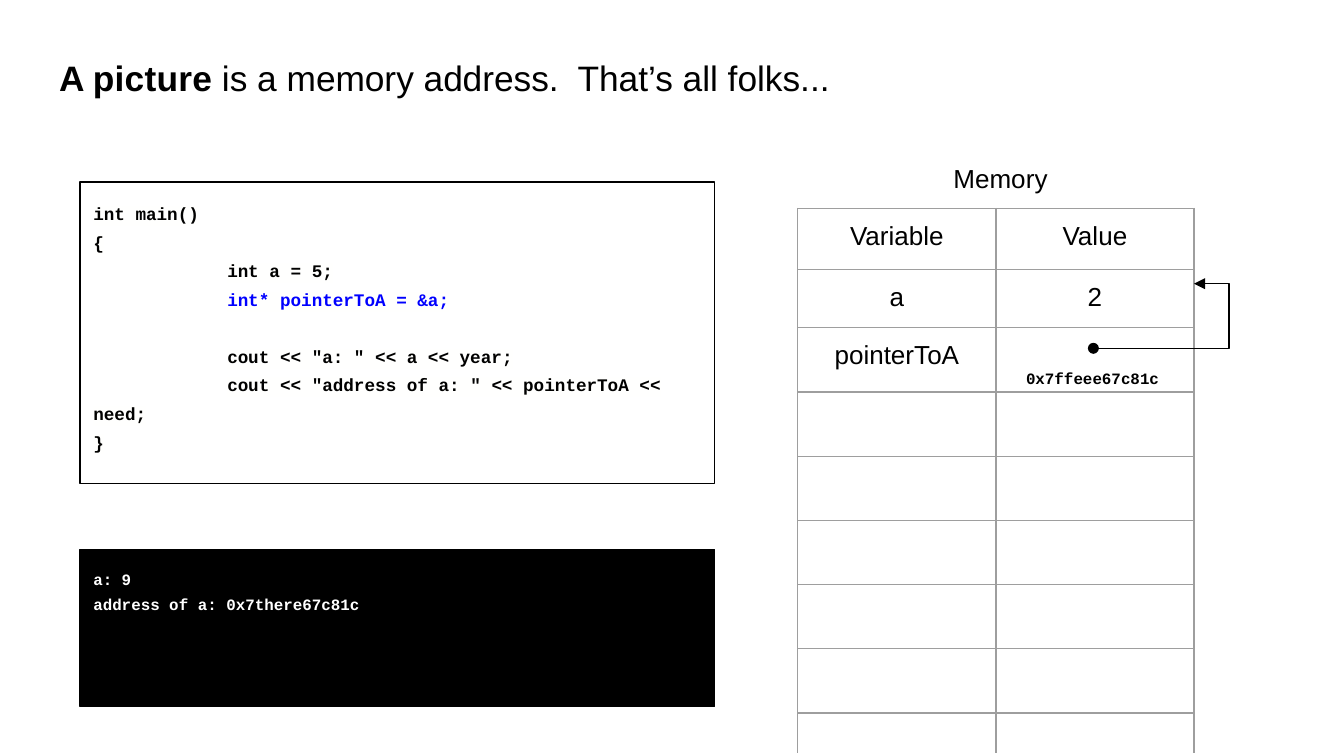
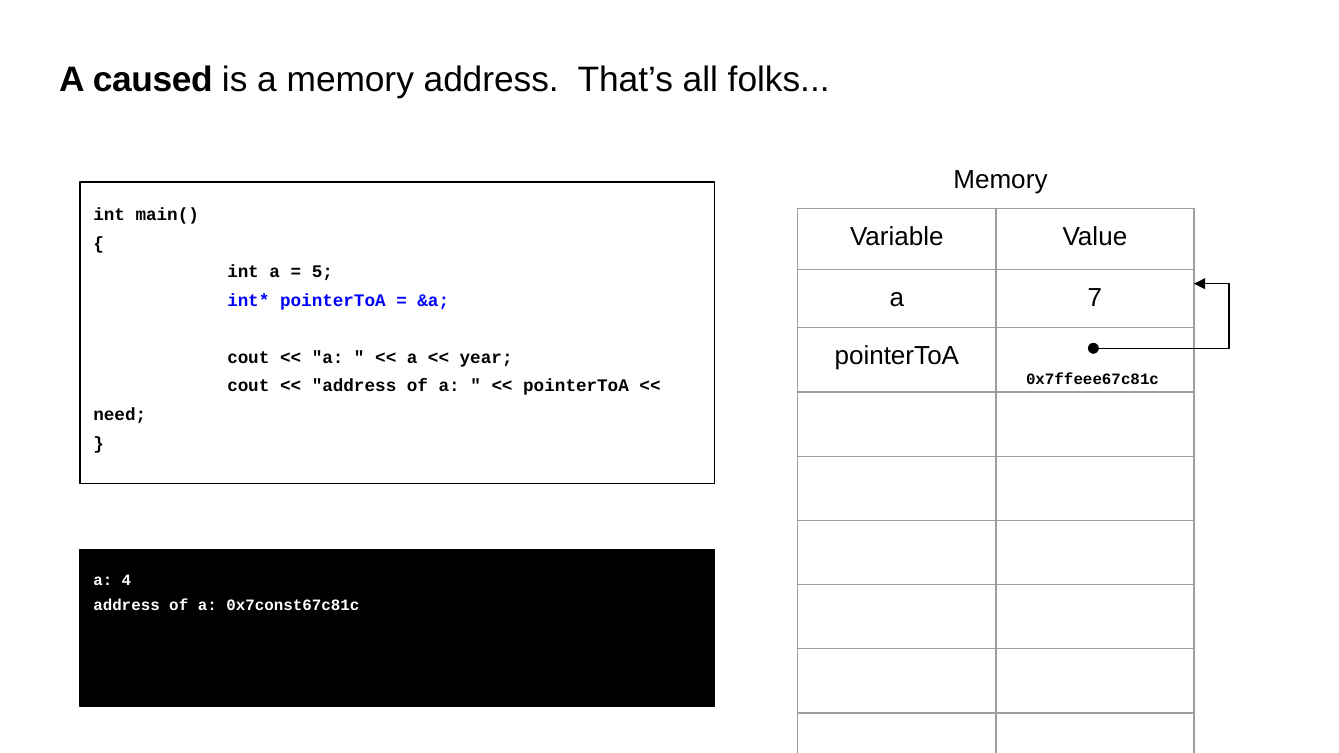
picture: picture -> caused
2: 2 -> 7
9: 9 -> 4
0x7there67c81c: 0x7there67c81c -> 0x7const67c81c
